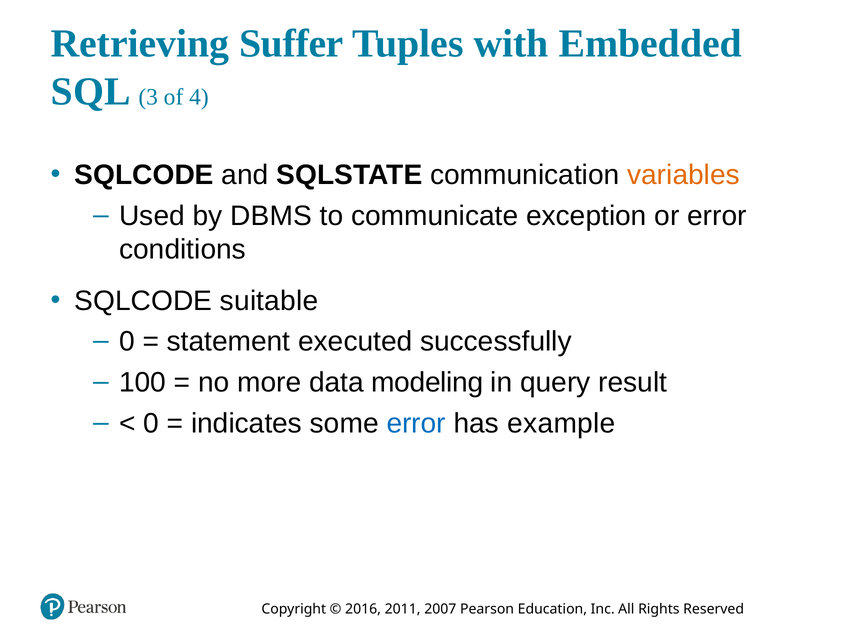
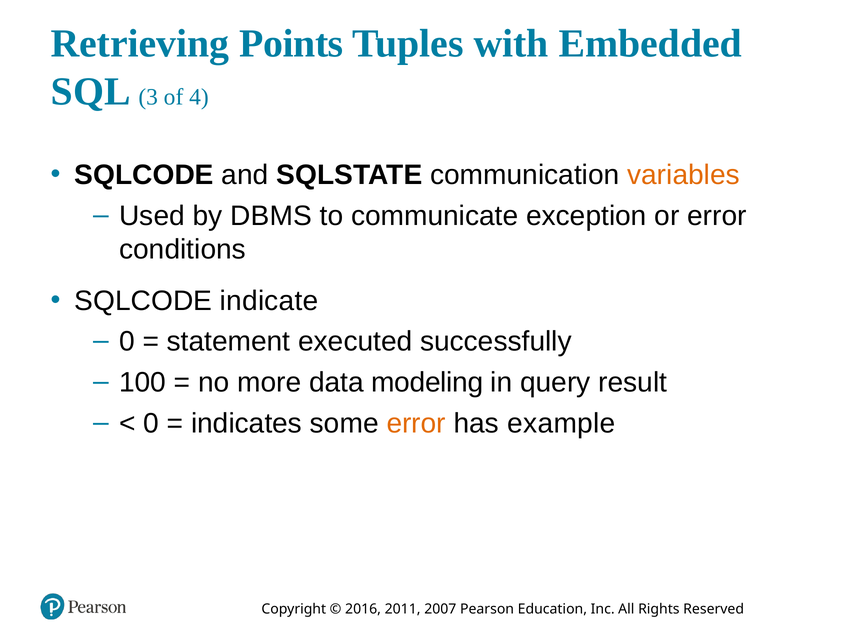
Suffer: Suffer -> Points
suitable: suitable -> indicate
error at (416, 423) colour: blue -> orange
